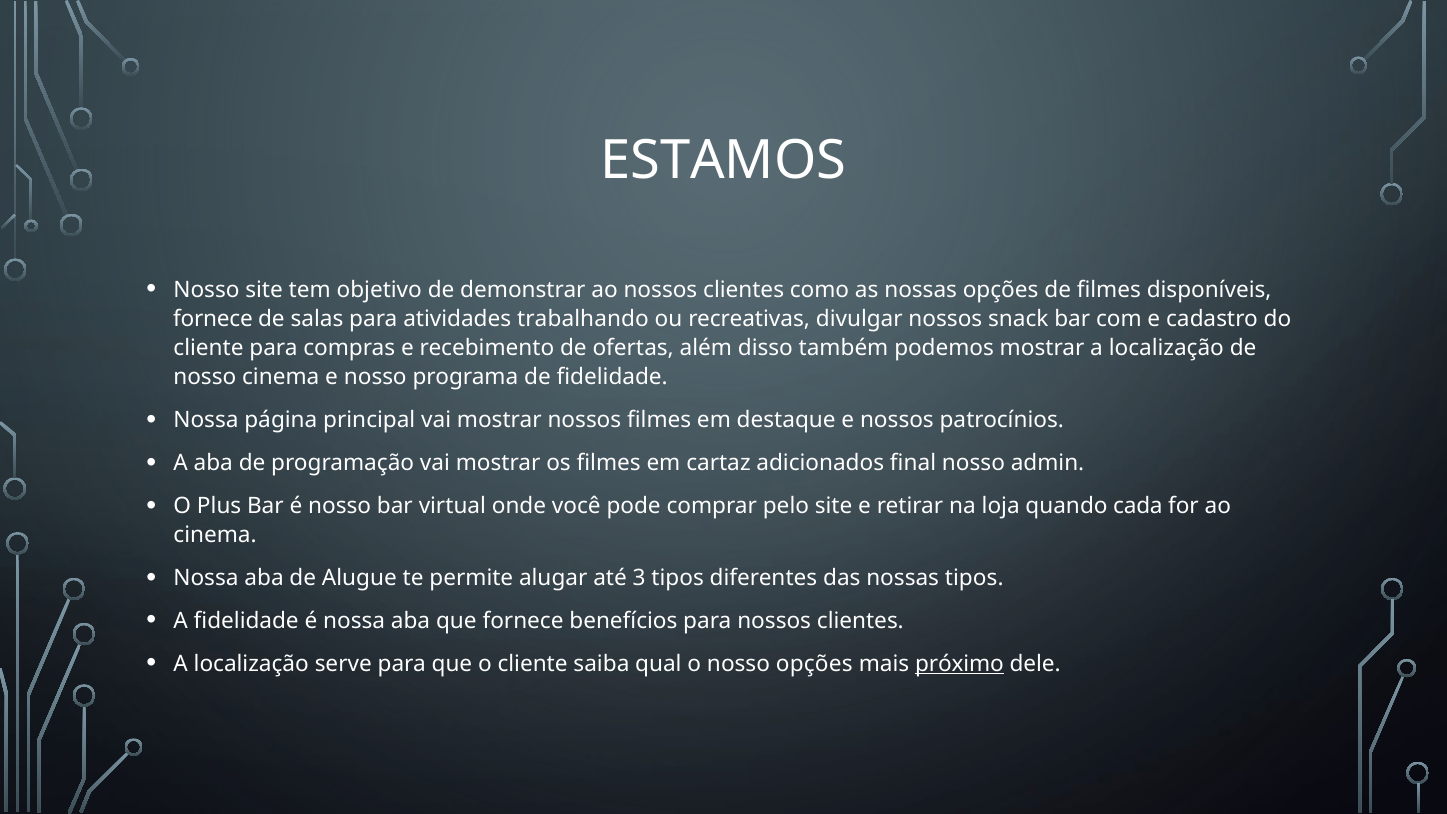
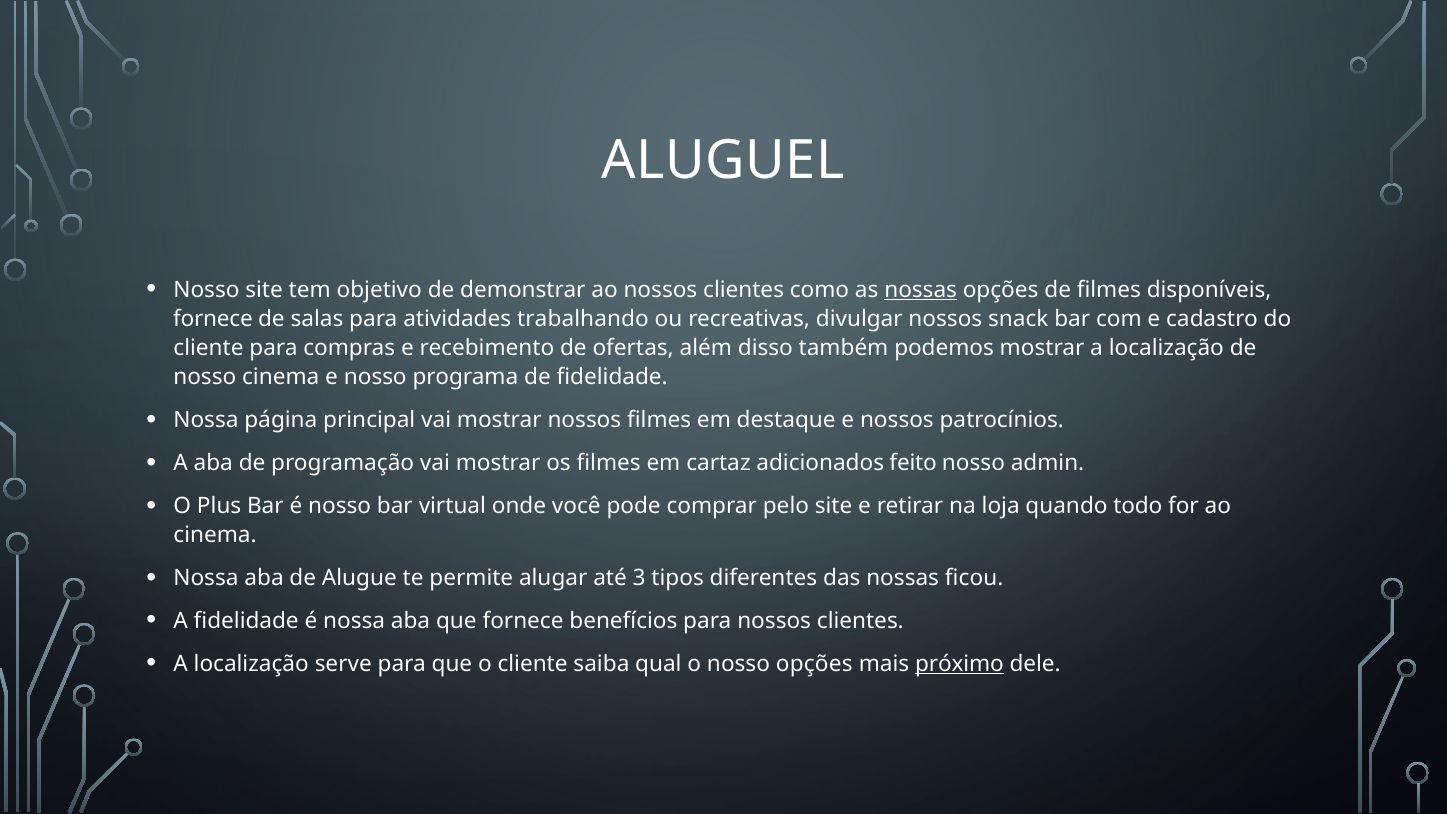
ESTAMOS: ESTAMOS -> ALUGUEL
nossas at (921, 290) underline: none -> present
final: final -> feito
cada: cada -> todo
nossas tipos: tipos -> ficou
